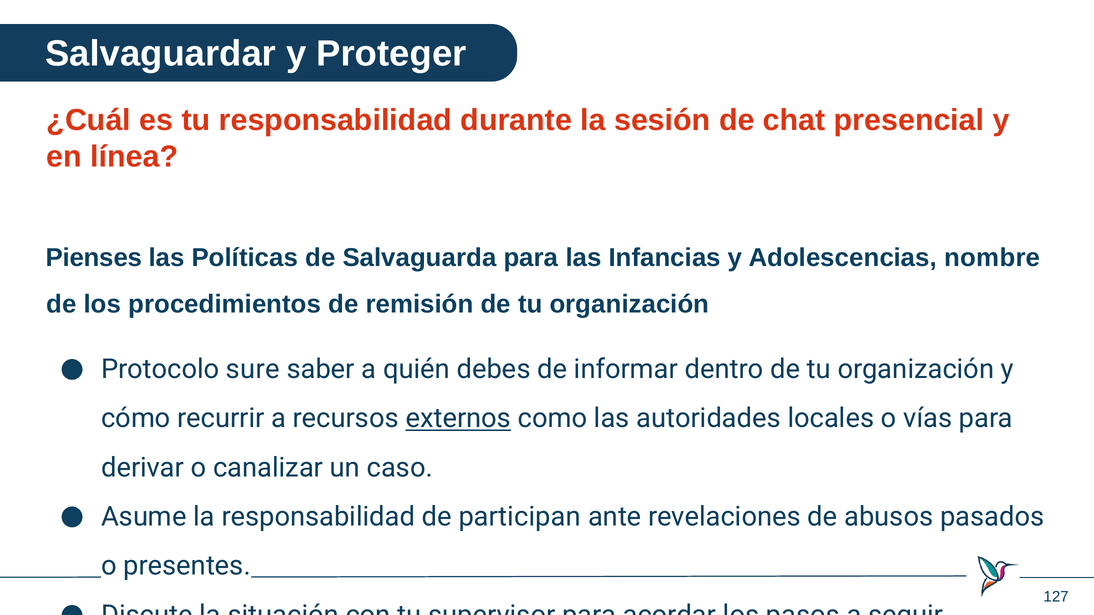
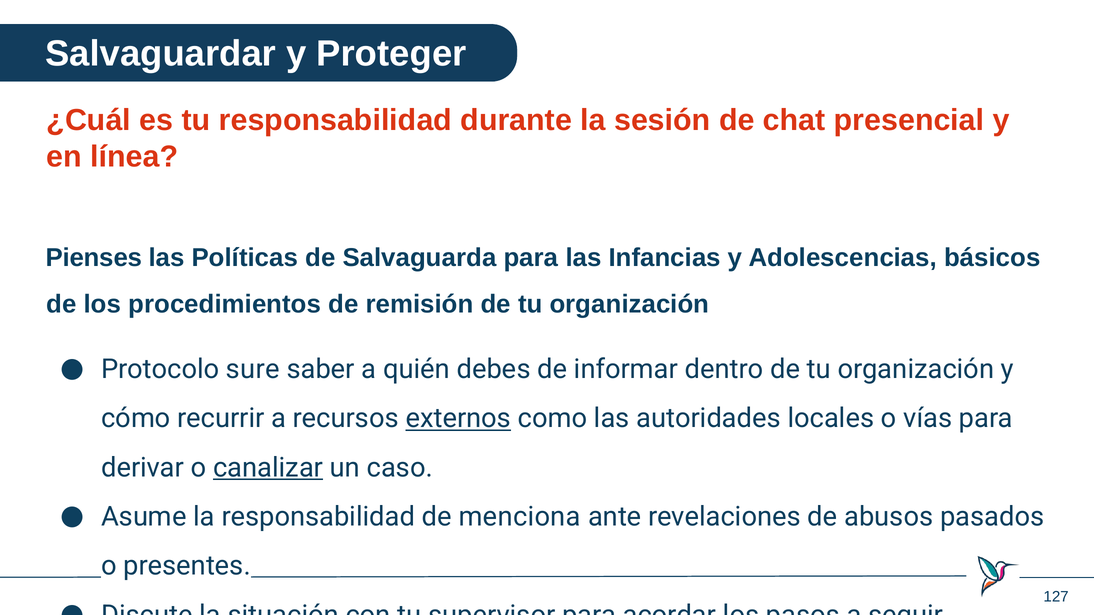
nombre: nombre -> básicos
canalizar underline: none -> present
participan: participan -> menciona
